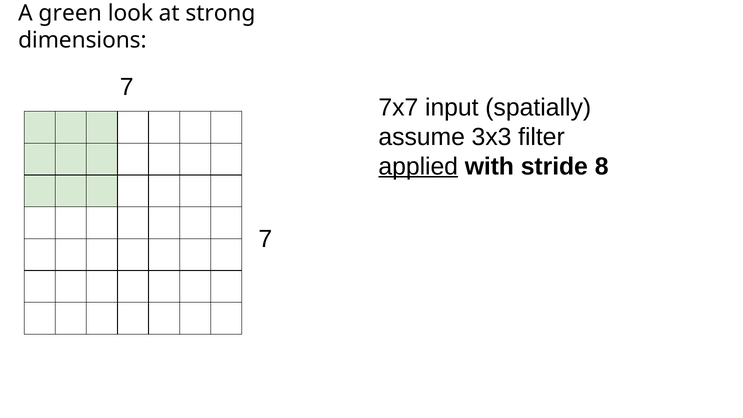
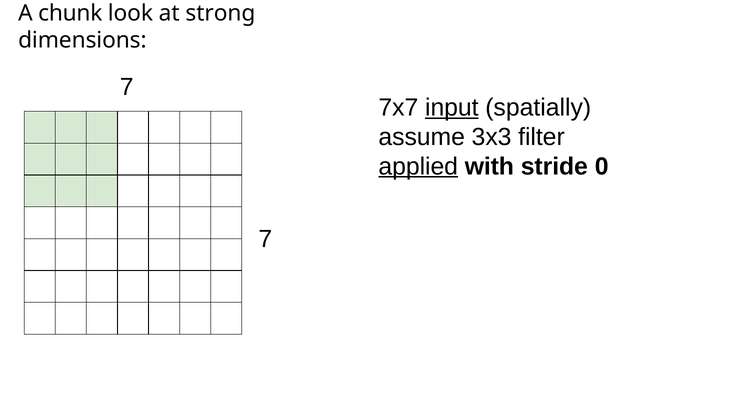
green: green -> chunk
input underline: none -> present
8: 8 -> 0
